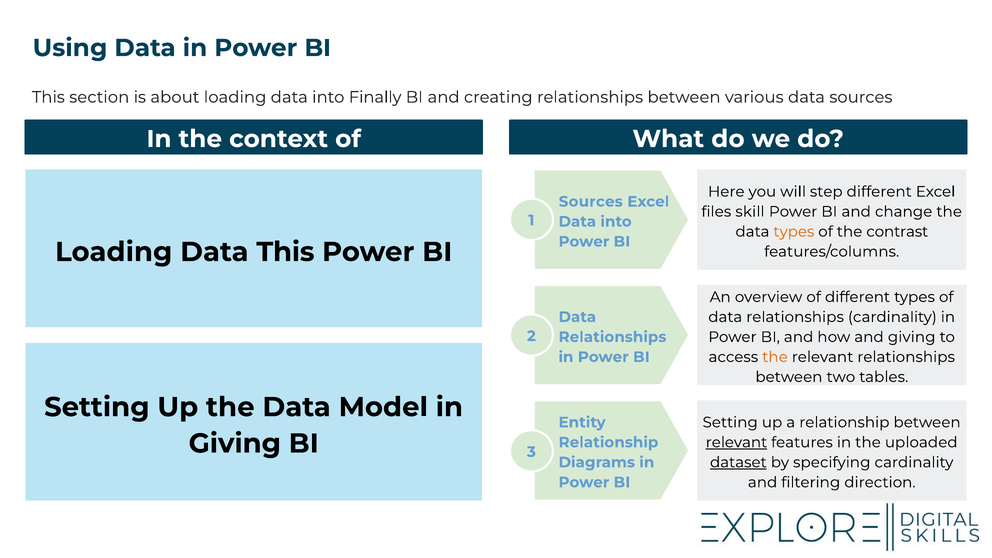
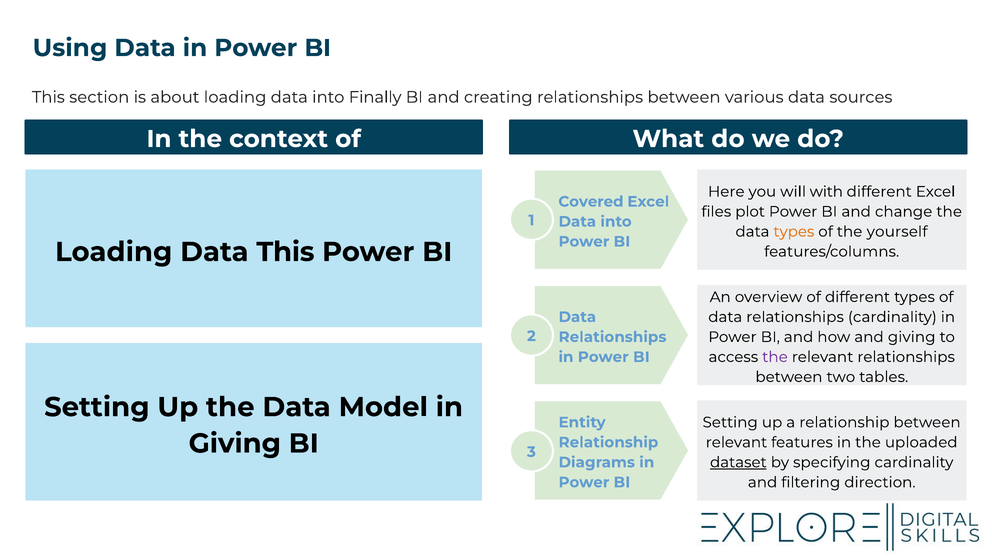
step: step -> with
Sources at (591, 202): Sources -> Covered
skill: skill -> plot
contrast: contrast -> yourself
the at (775, 357) colour: orange -> purple
relevant at (736, 442) underline: present -> none
